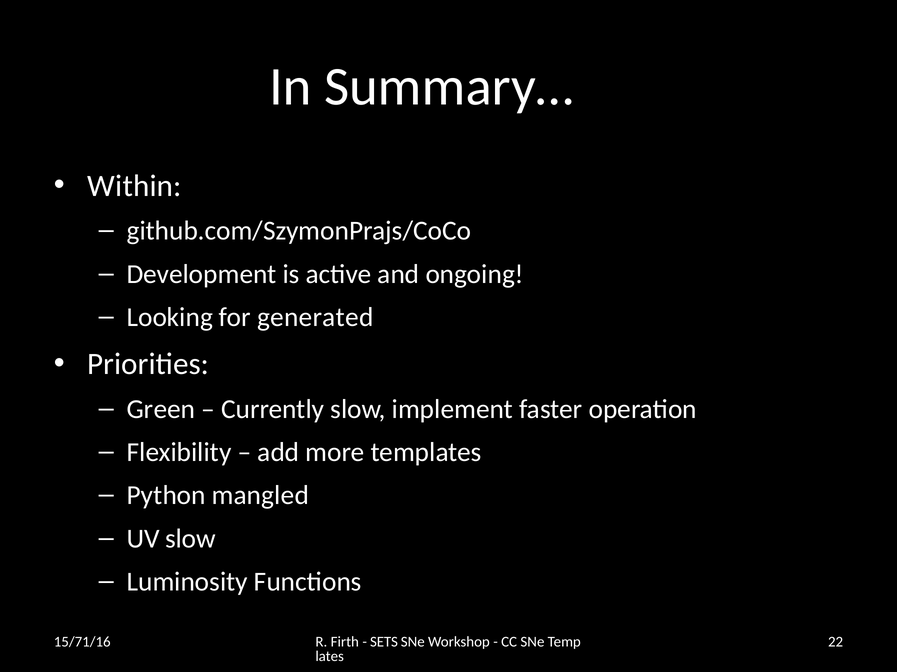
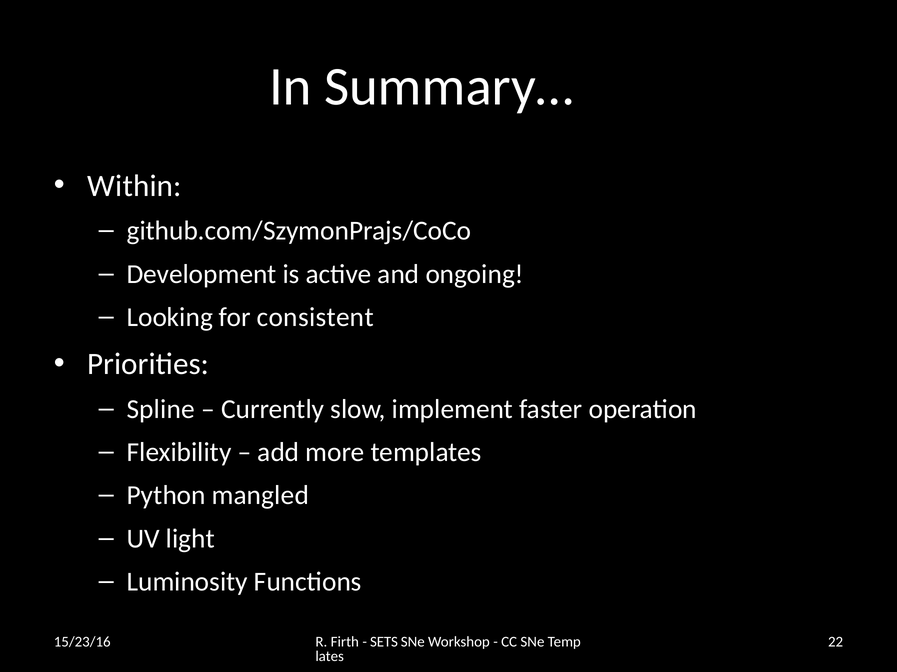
generated: generated -> consistent
Green: Green -> Spline
UV slow: slow -> light
15/71/16: 15/71/16 -> 15/23/16
